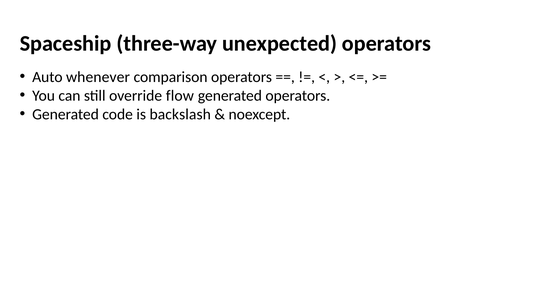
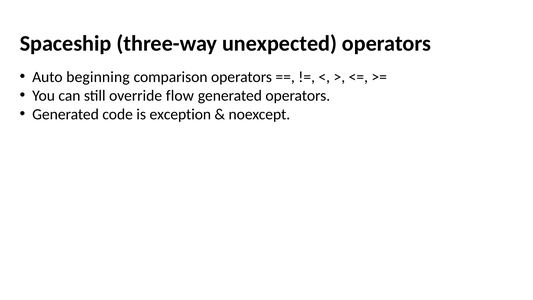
whenever: whenever -> beginning
backslash: backslash -> exception
